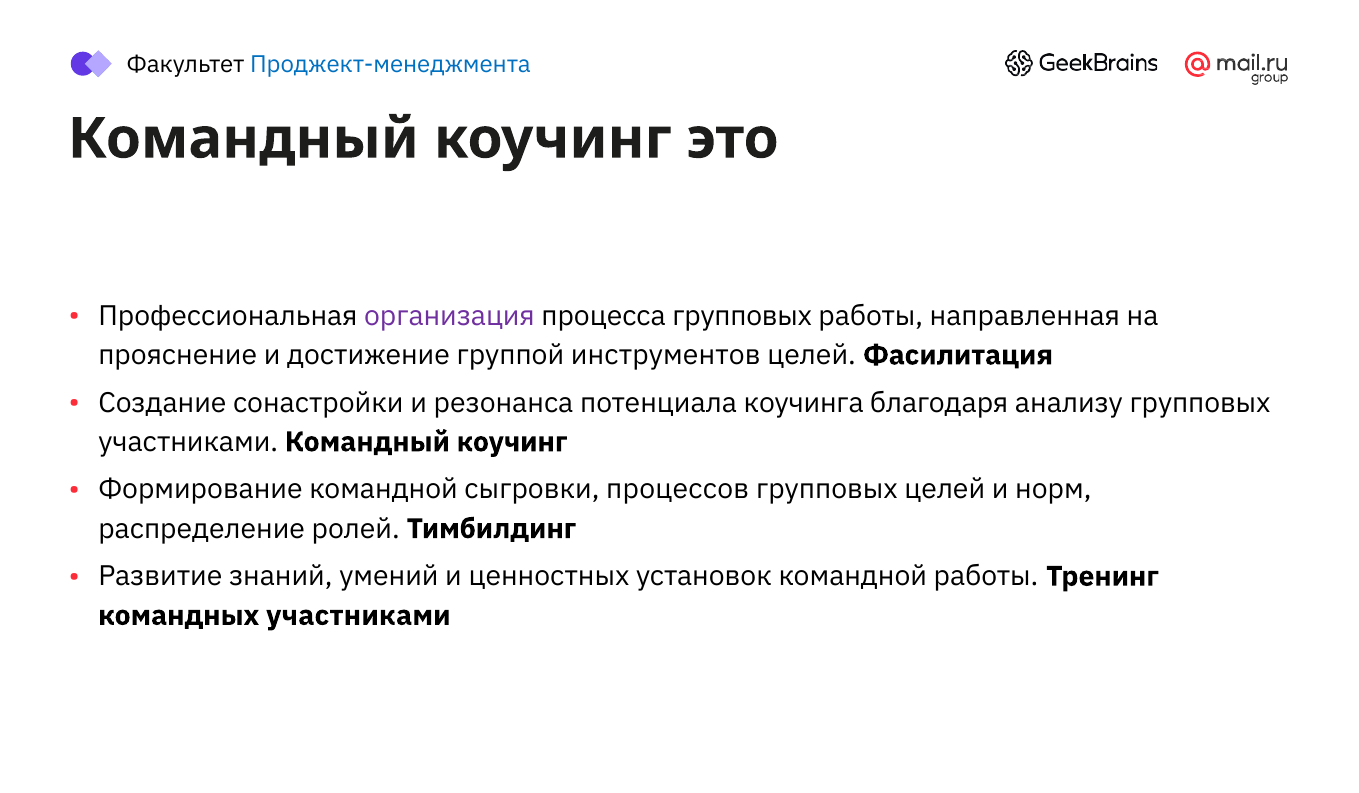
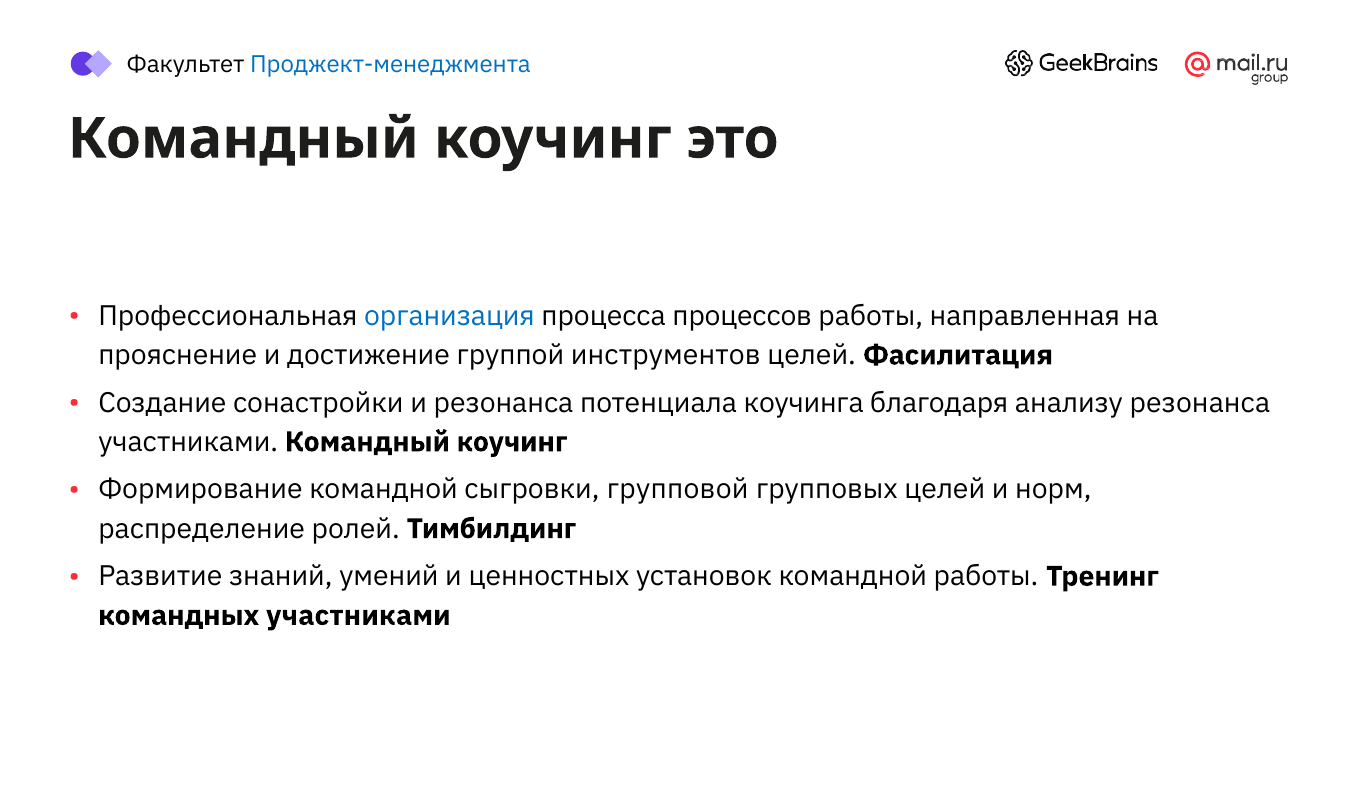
организация colour: purple -> blue
процесса групповых: групповых -> процессов
анализу групповых: групповых -> резонанса
процессов: процессов -> групповой
